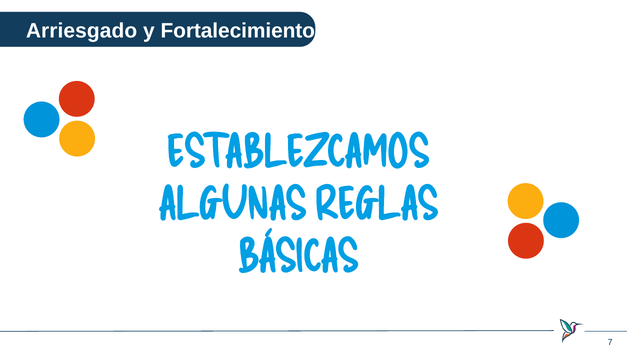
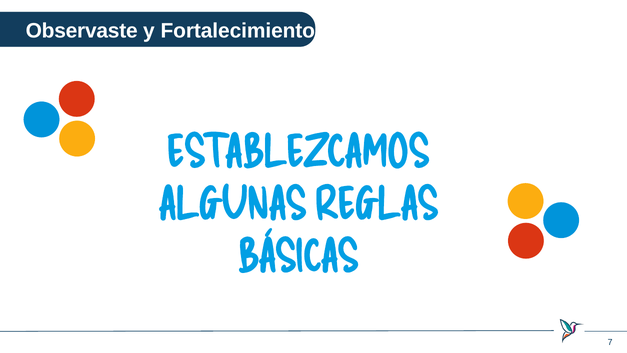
Arriesgado: Arriesgado -> Observaste
